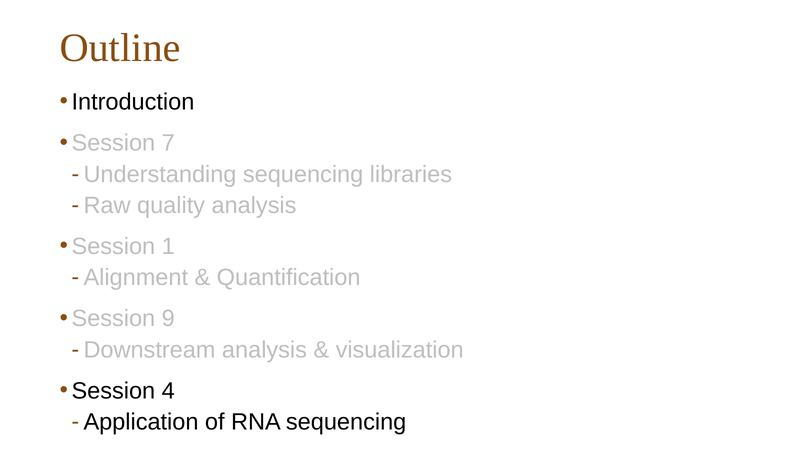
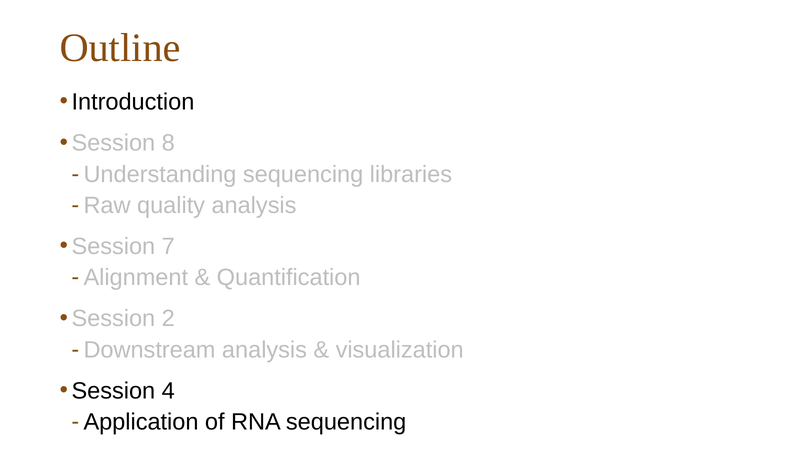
7: 7 -> 8
1: 1 -> 7
9: 9 -> 2
